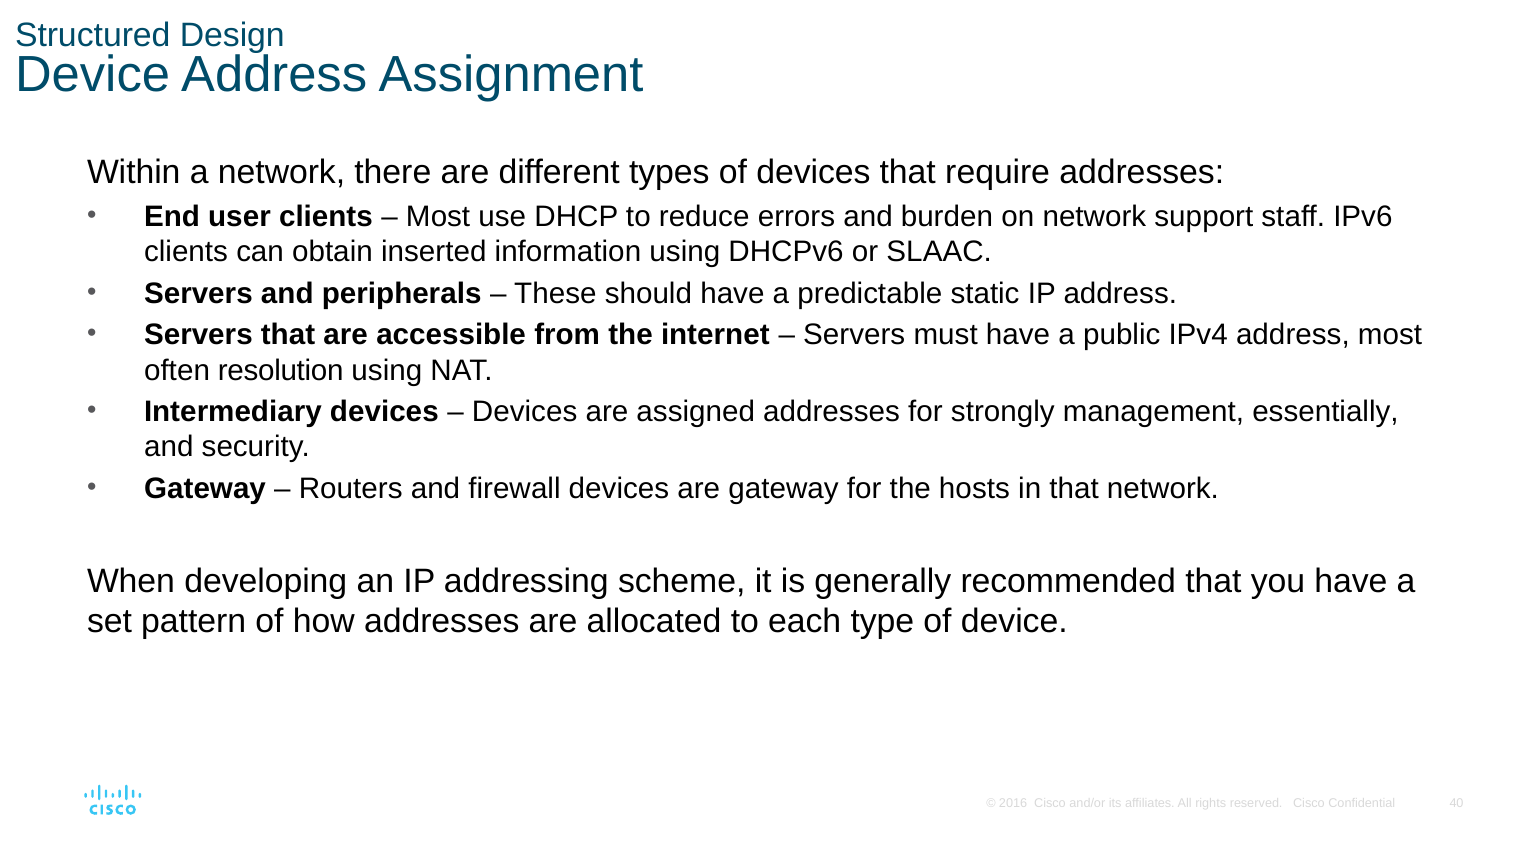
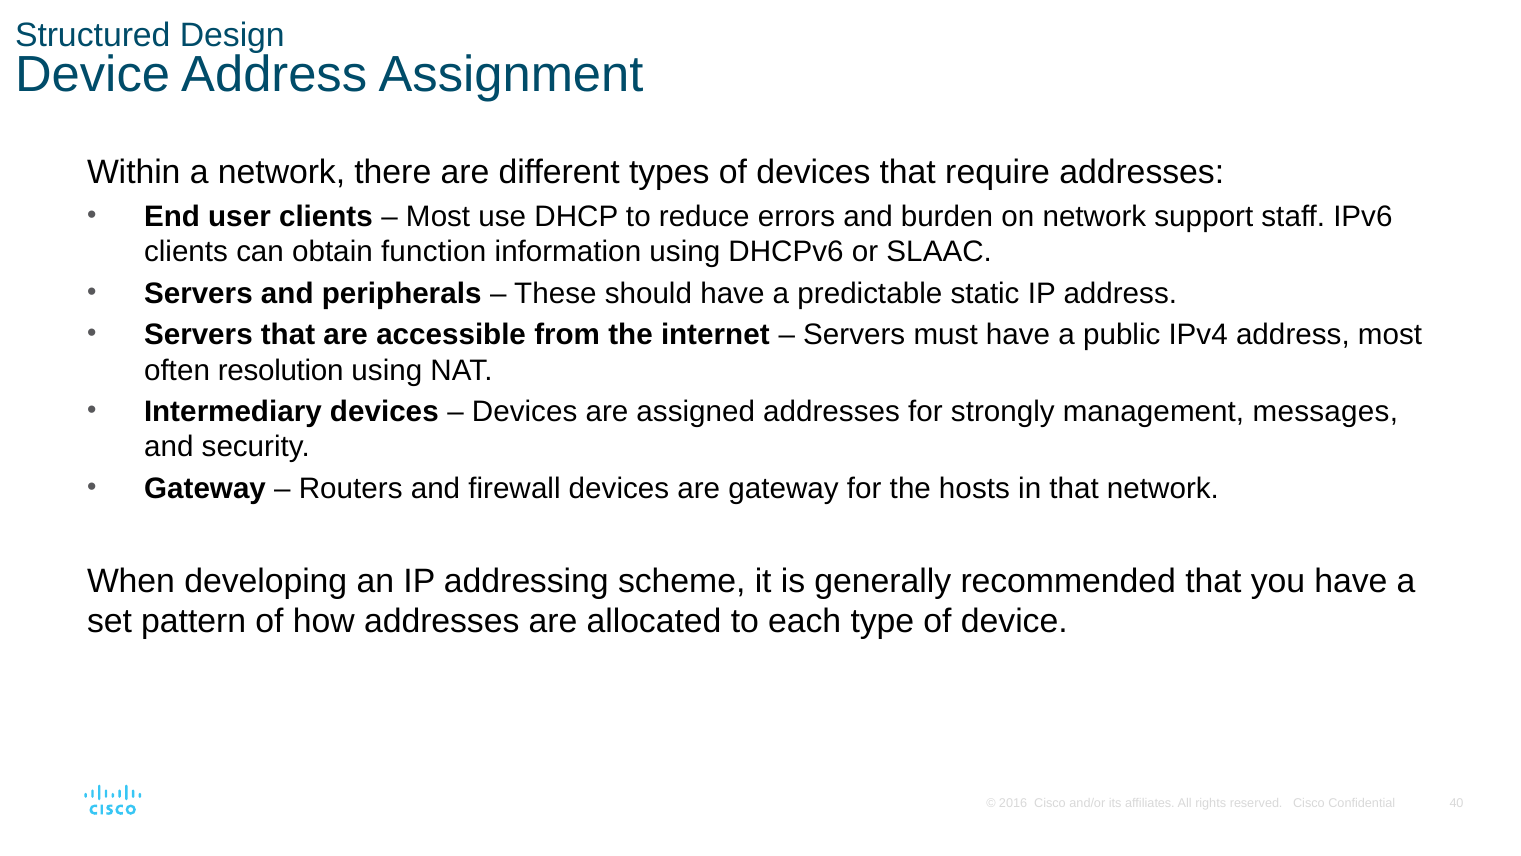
inserted: inserted -> function
essentially: essentially -> messages
